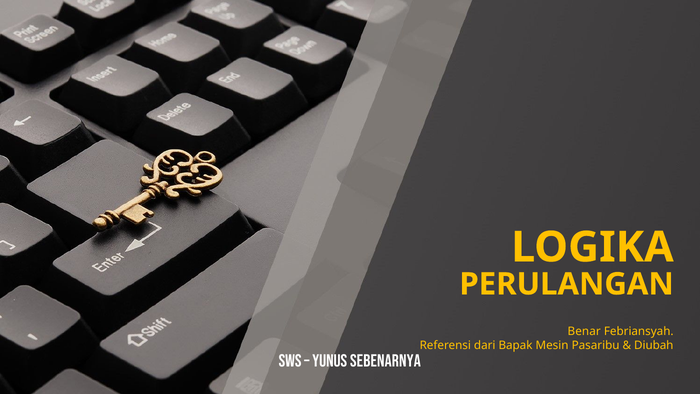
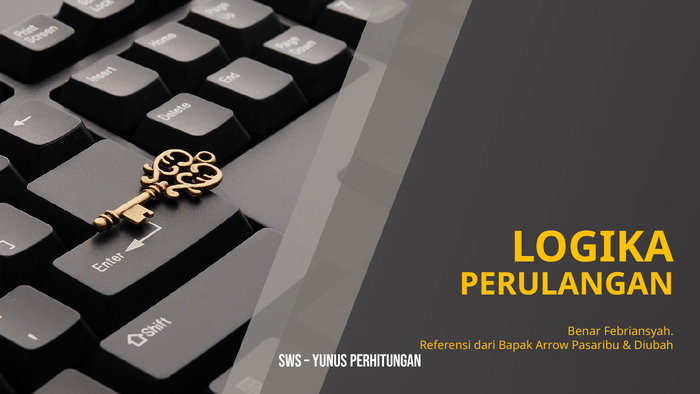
Mesin: Mesin -> Arrow
SEBENARNYA: SEBENARNYA -> PERHITUNGAN
